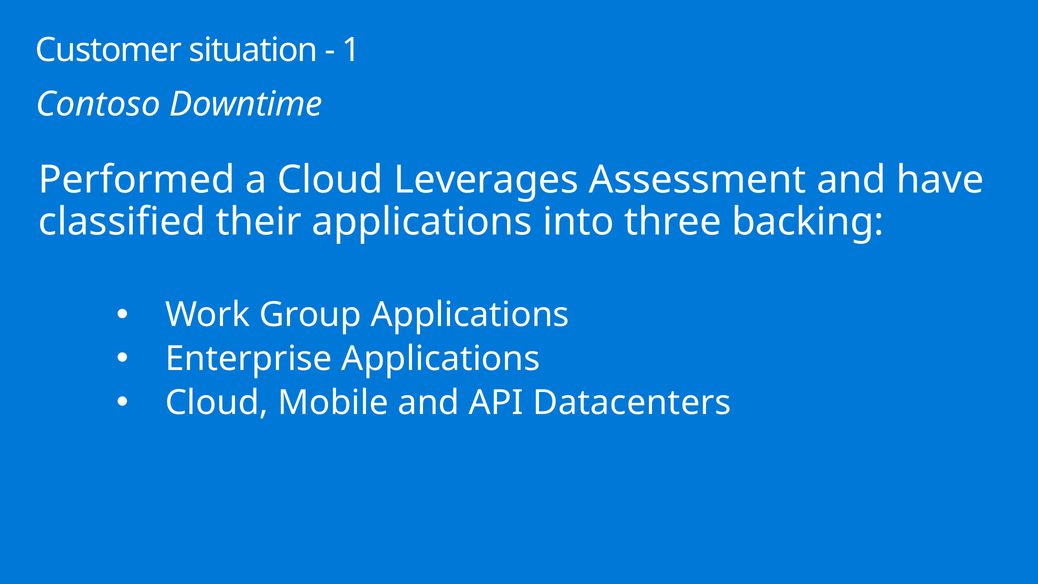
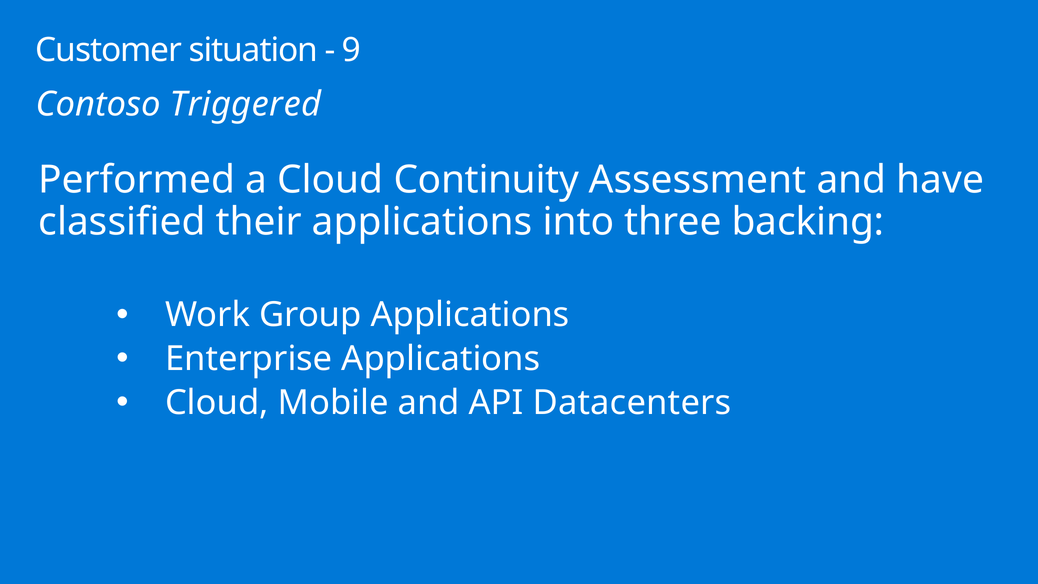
1: 1 -> 9
Downtime: Downtime -> Triggered
Leverages: Leverages -> Continuity
